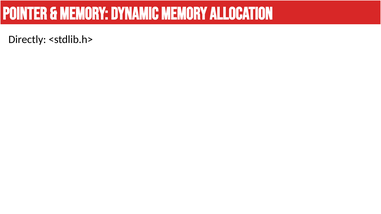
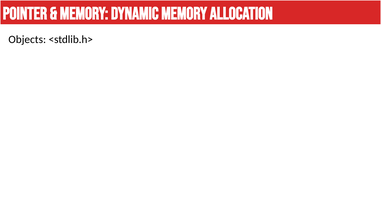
Directly: Directly -> Objects
